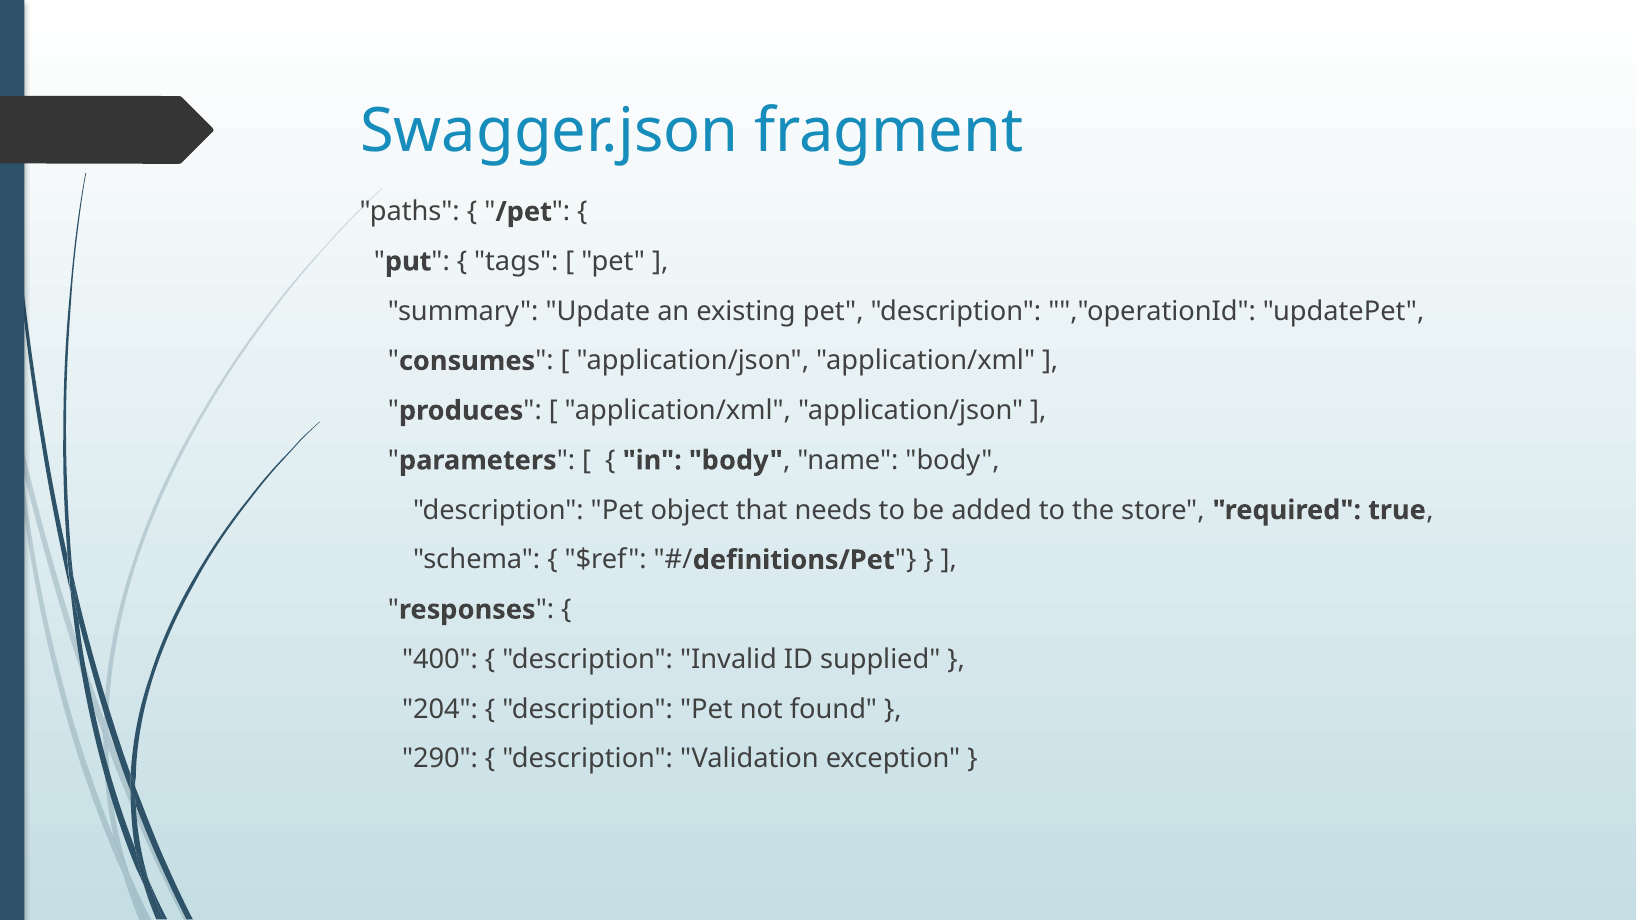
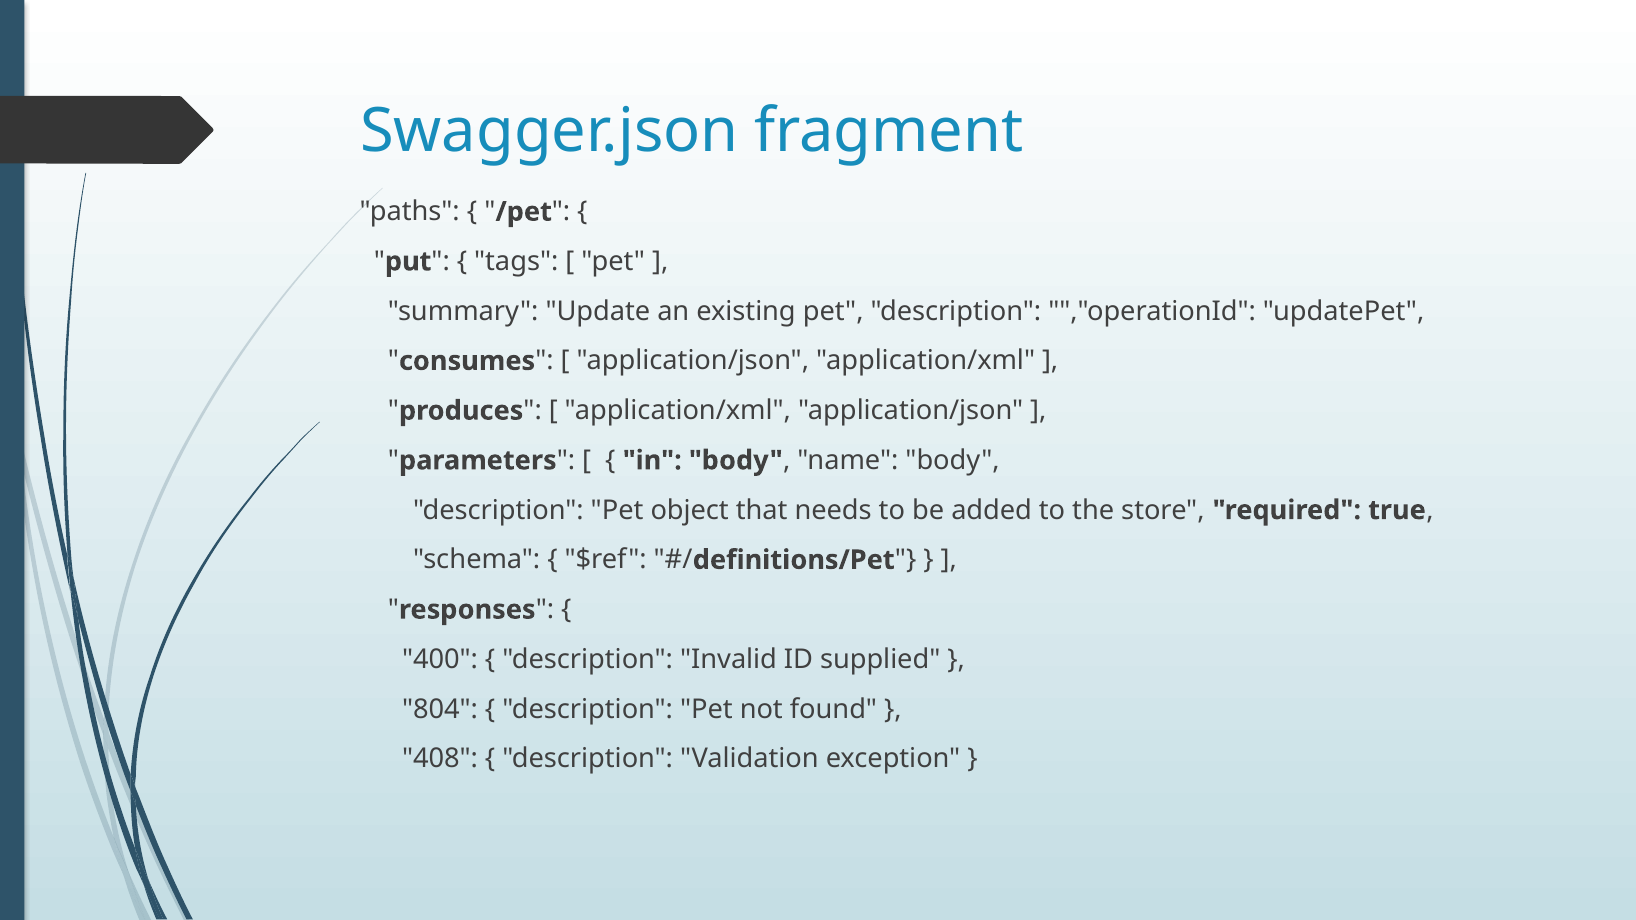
204: 204 -> 804
290: 290 -> 408
